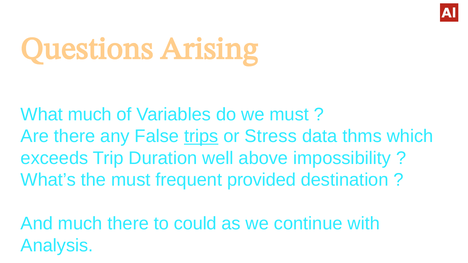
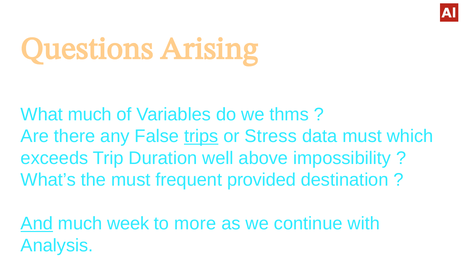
we must: must -> thms
data thms: thms -> must
And underline: none -> present
much there: there -> week
could: could -> more
